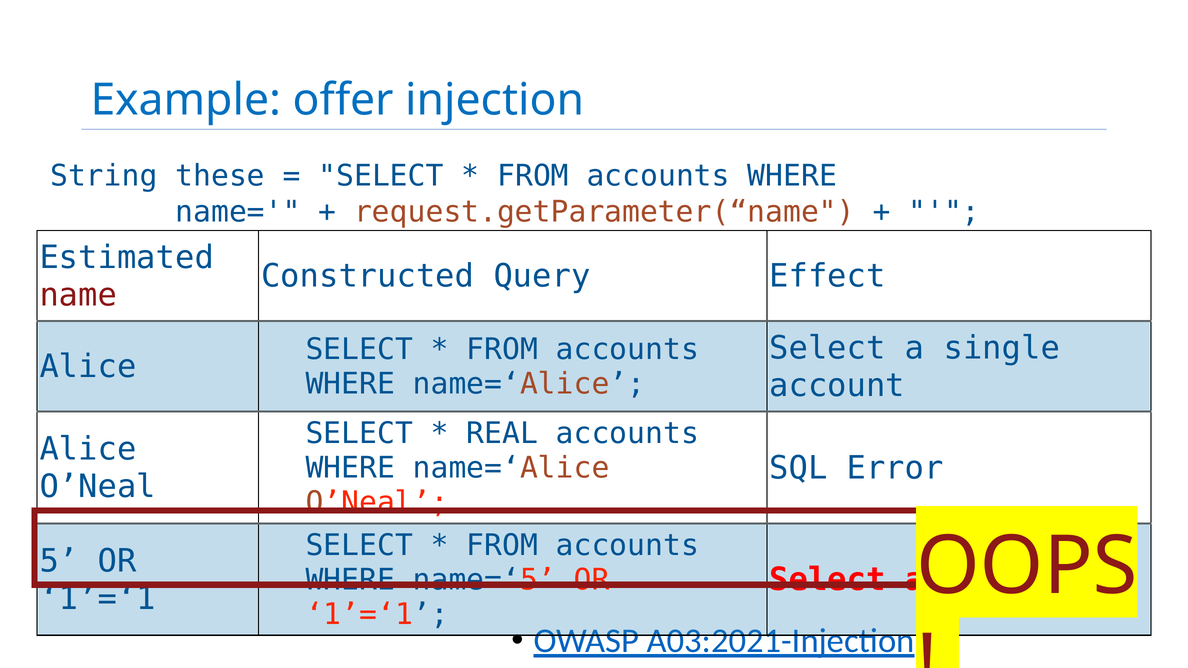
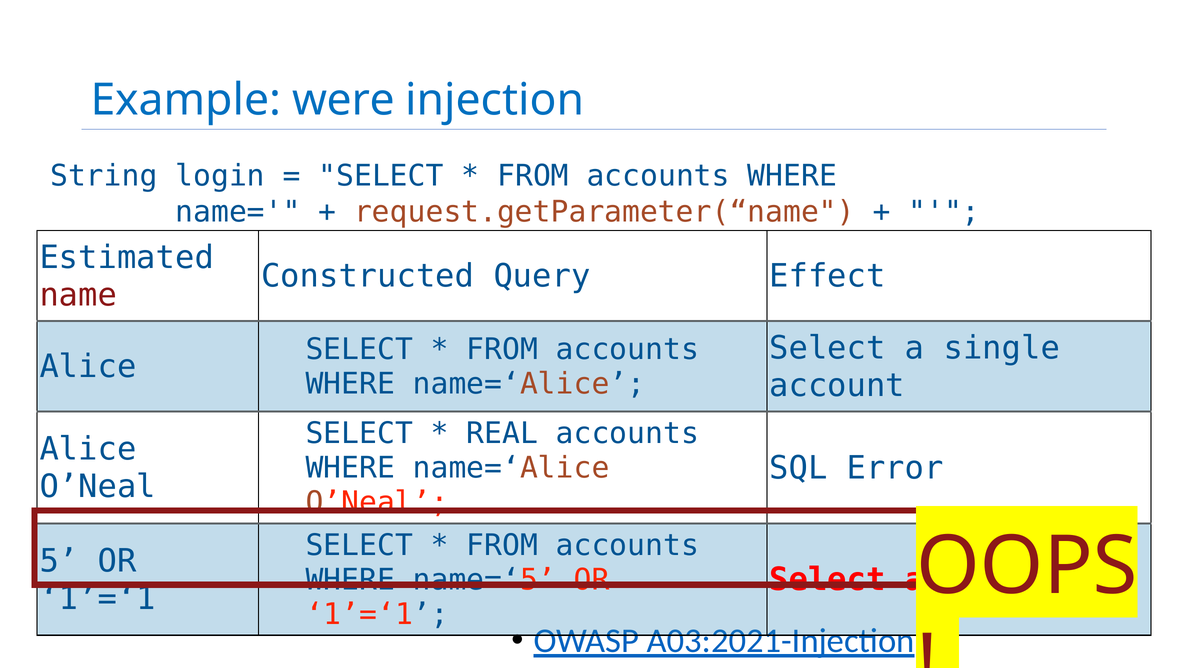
offer: offer -> were
these: these -> login
